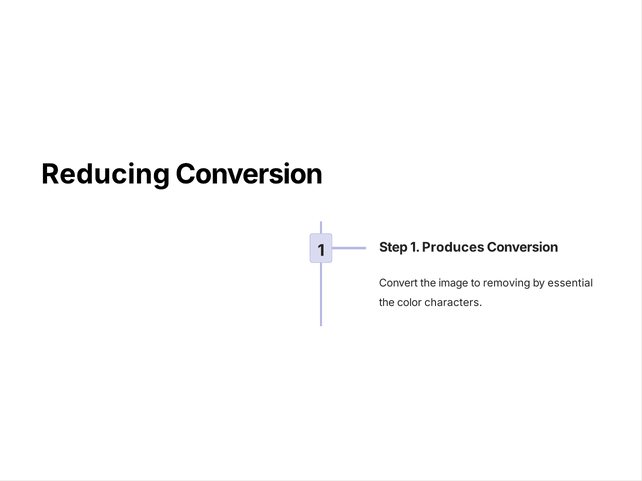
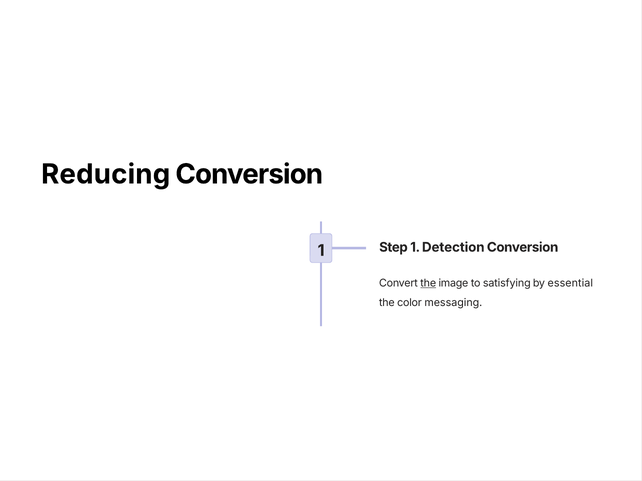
Produces: Produces -> Detection
the at (428, 283) underline: none -> present
removing: removing -> satisfying
characters: characters -> messaging
